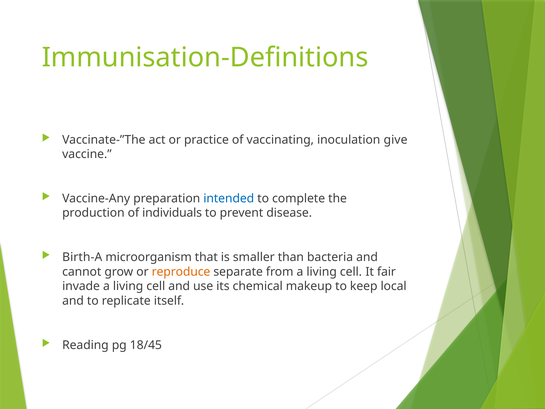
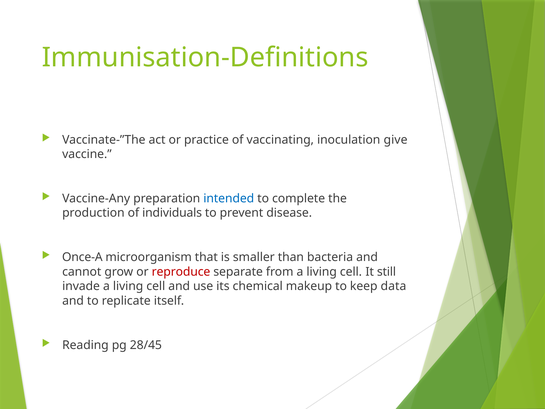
Birth-A: Birth-A -> Once-A
reproduce colour: orange -> red
fair: fair -> still
local: local -> data
18/45: 18/45 -> 28/45
